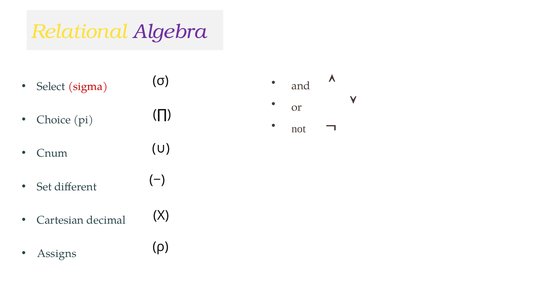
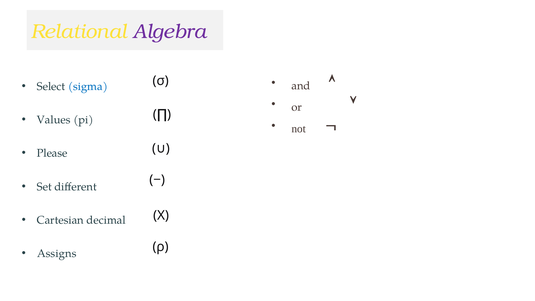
sigma colour: red -> blue
Choice: Choice -> Values
Cnum: Cnum -> Please
